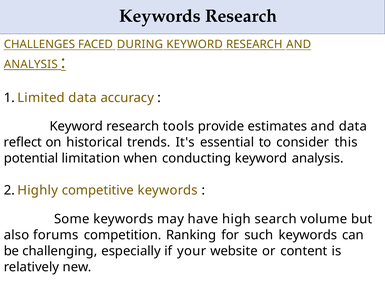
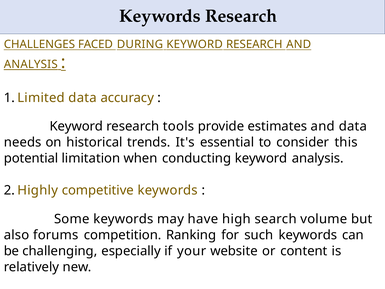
reflect: reflect -> needs
